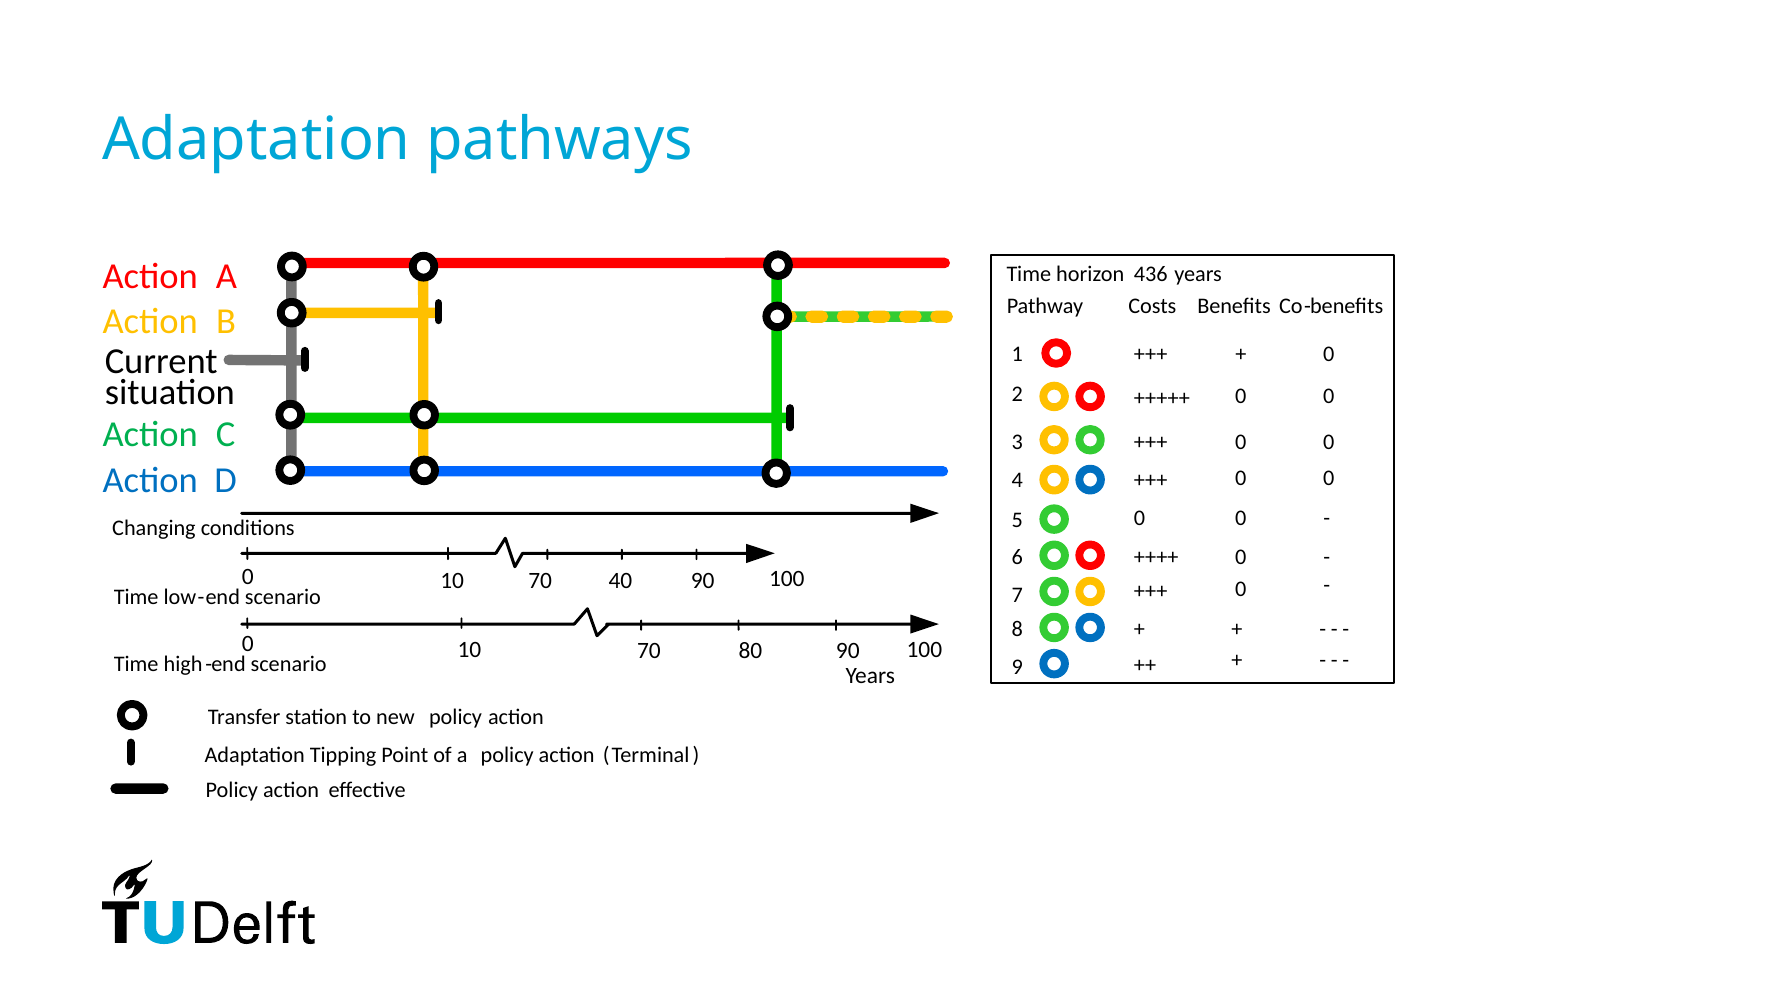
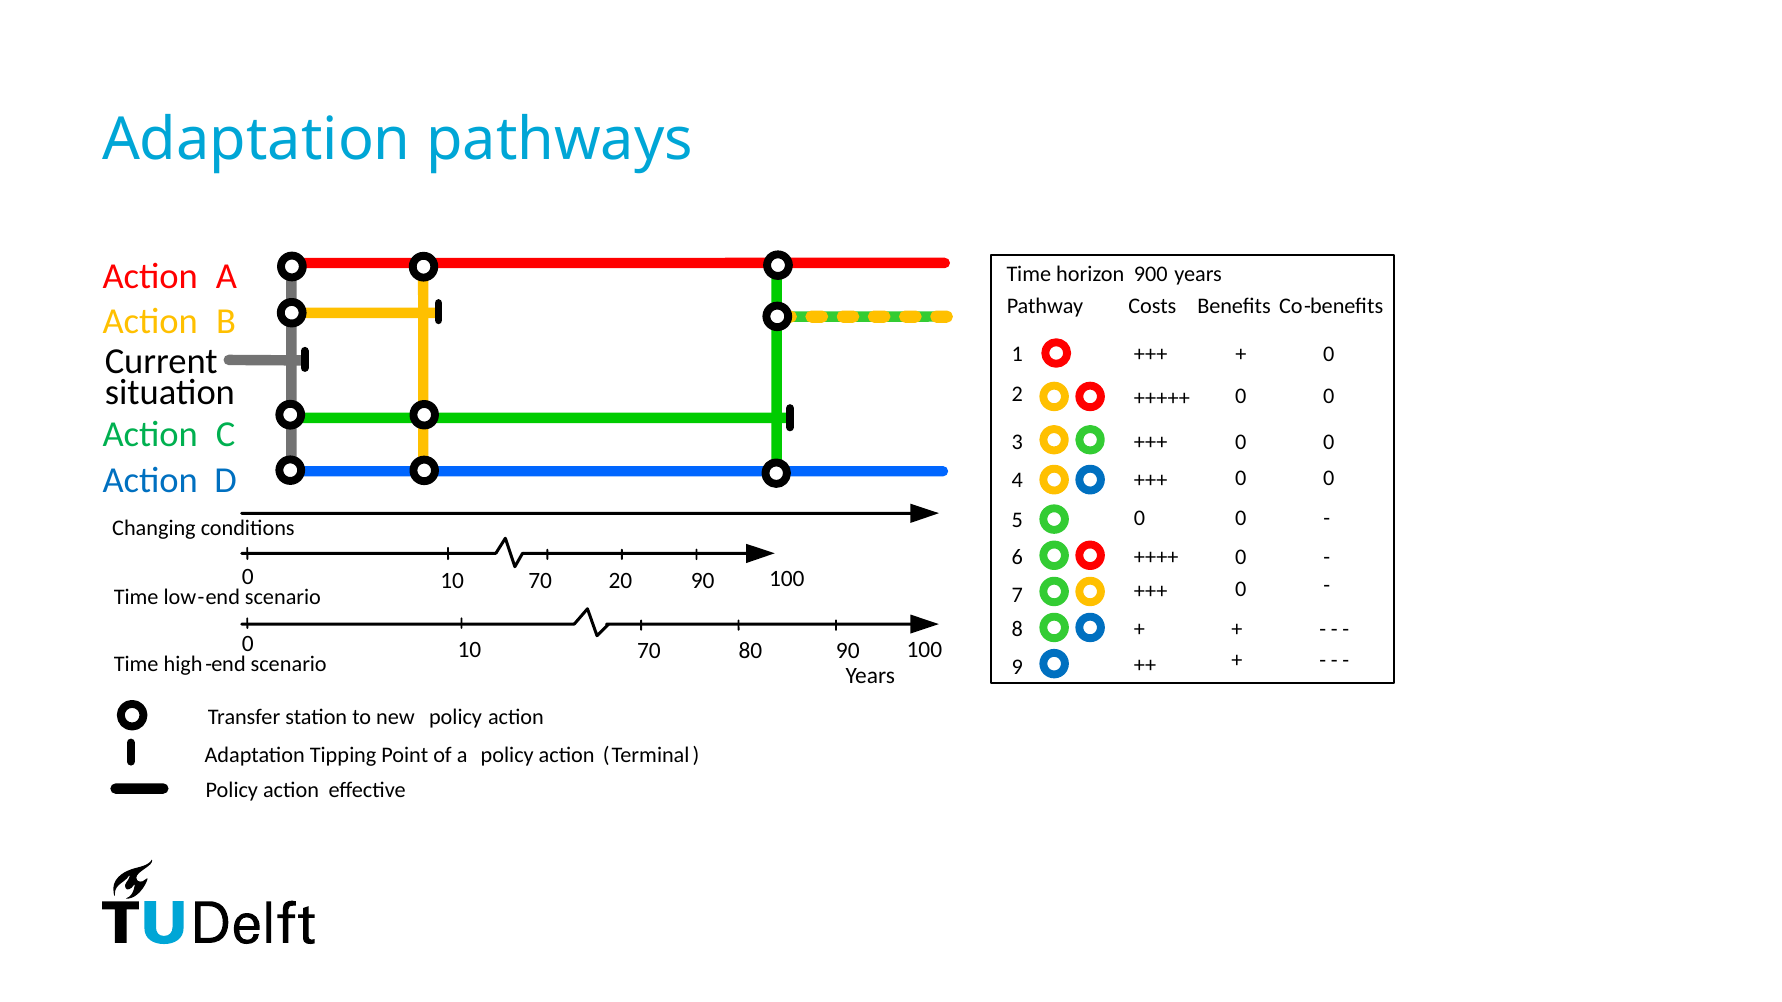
436: 436 -> 900
40: 40 -> 20
